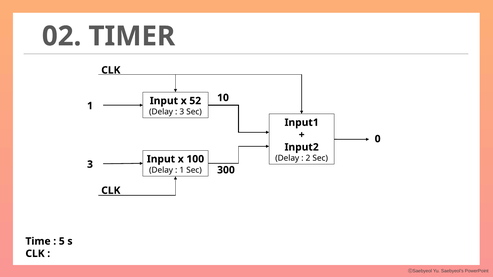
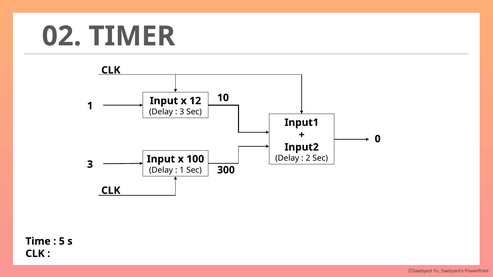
52: 52 -> 12
